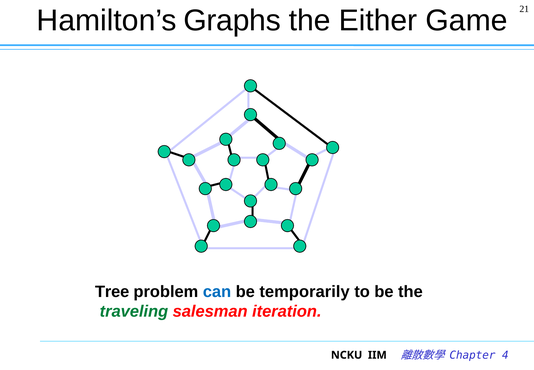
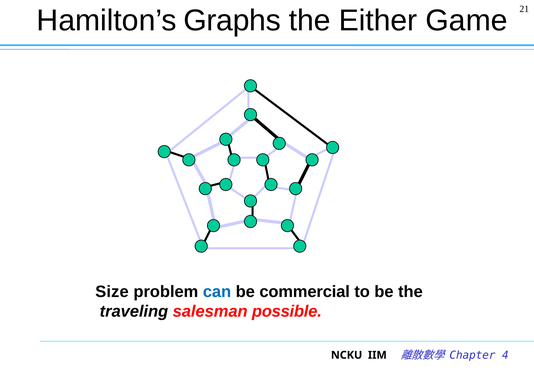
Tree: Tree -> Size
temporarily: temporarily -> commercial
traveling colour: green -> black
iteration: iteration -> possible
